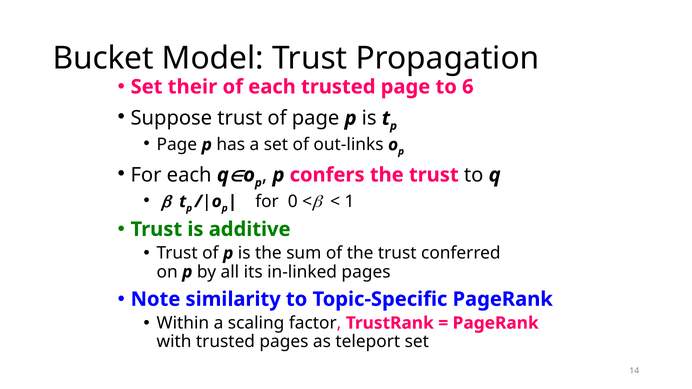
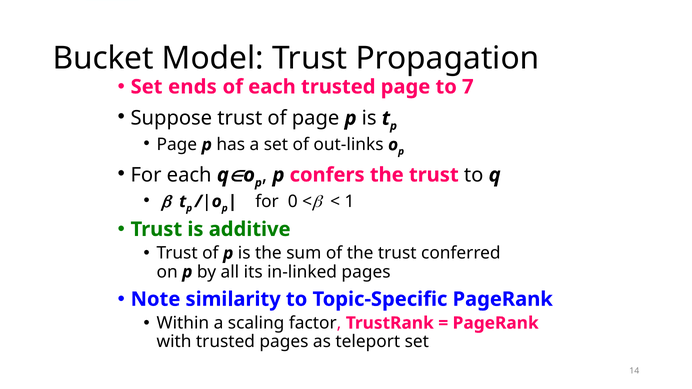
their: their -> ends
6: 6 -> 7
